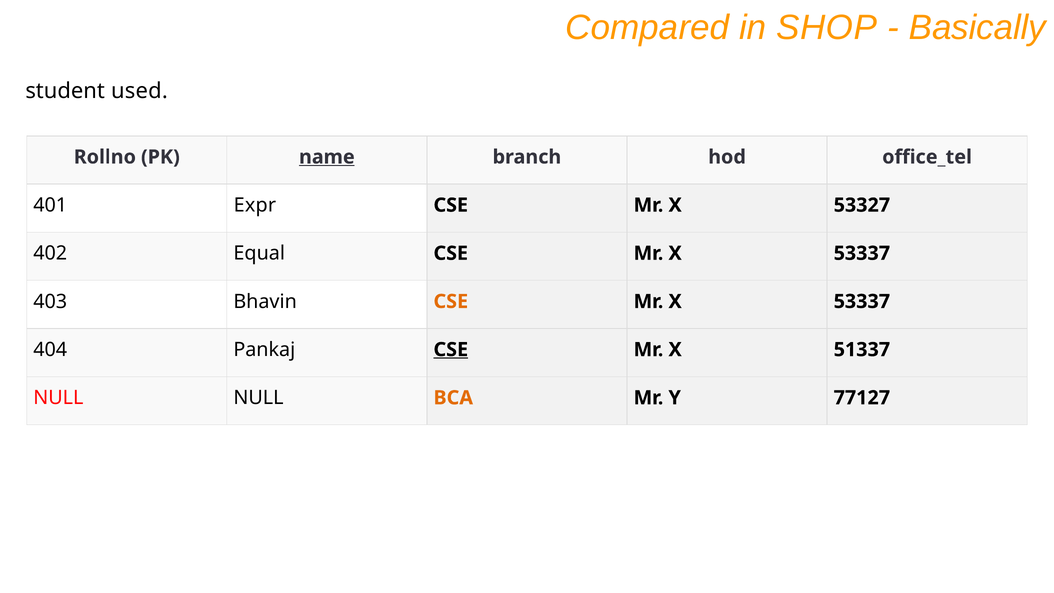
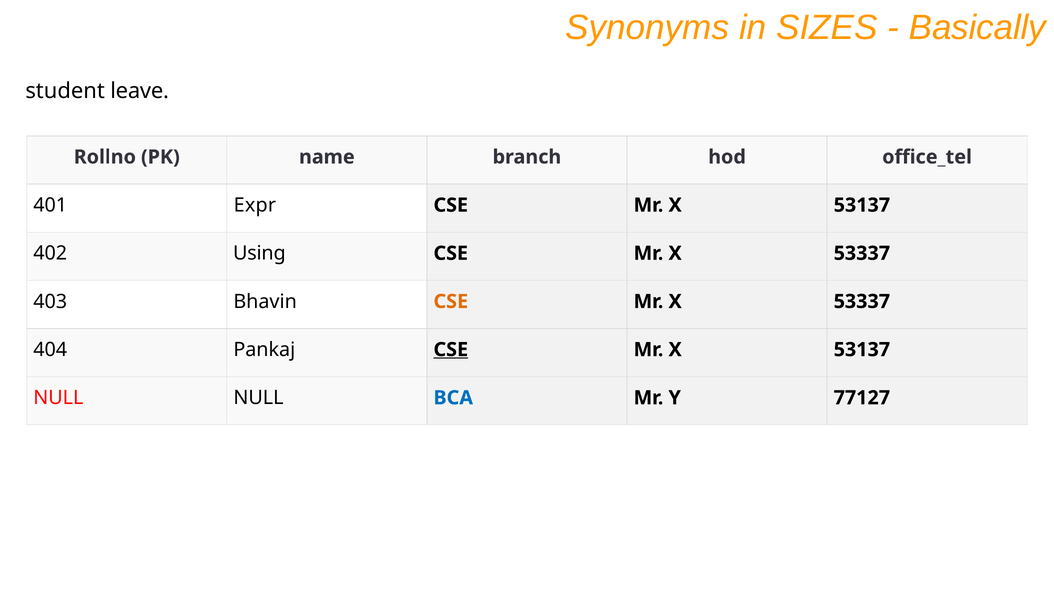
Compared: Compared -> Synonyms
SHOP: SHOP -> SIZES
used: used -> leave
name underline: present -> none
53327 at (862, 205): 53327 -> 53137
Equal: Equal -> Using
51337 at (862, 350): 51337 -> 53137
BCA colour: orange -> blue
